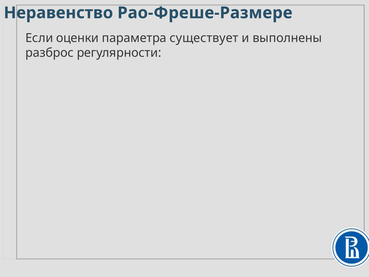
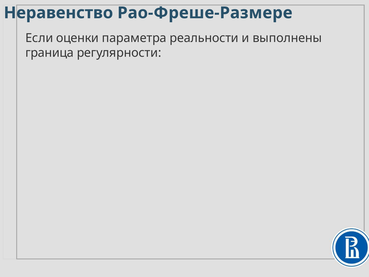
существует: существует -> реальности
разброс: разброс -> граница
